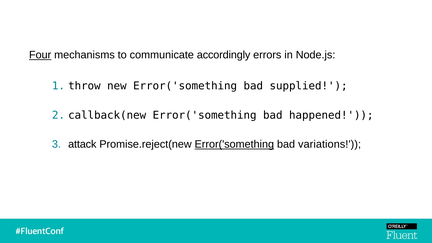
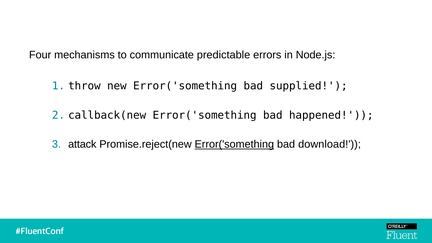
Four underline: present -> none
accordingly: accordingly -> predictable
variations: variations -> download
